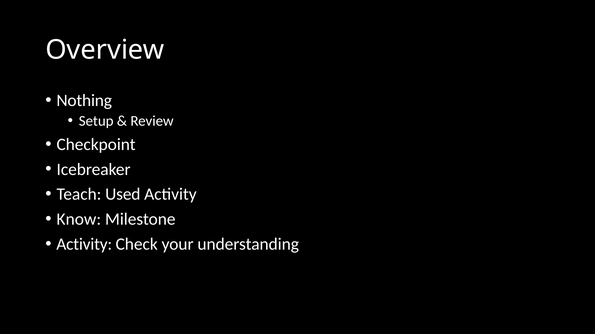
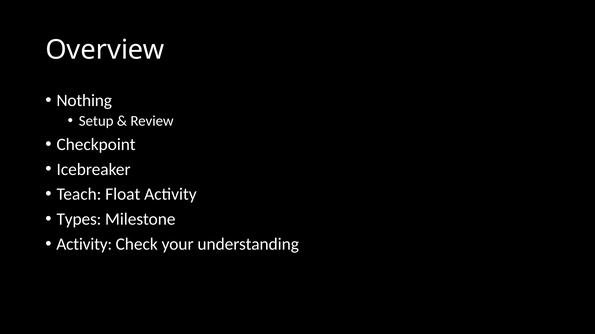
Used: Used -> Float
Know: Know -> Types
